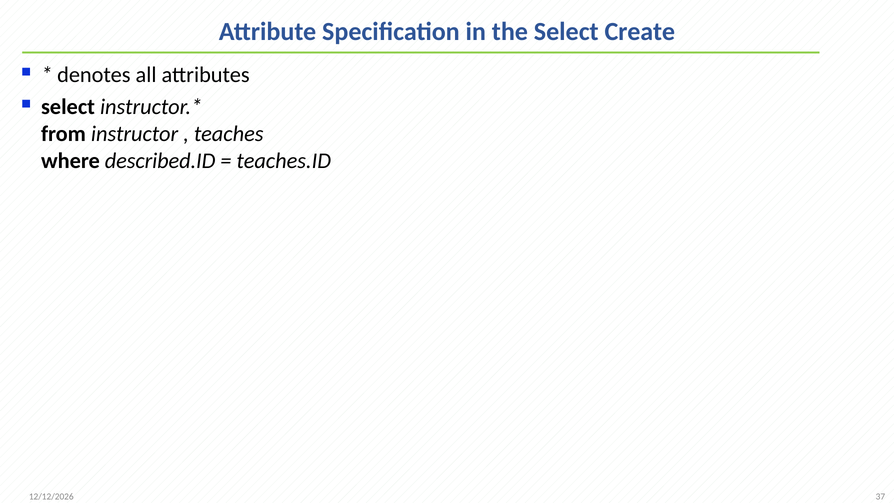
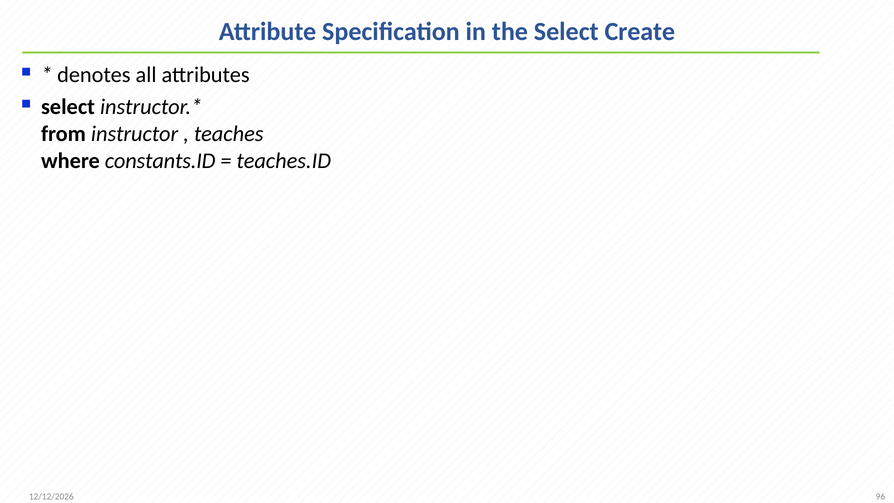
described.ID: described.ID -> constants.ID
37: 37 -> 96
